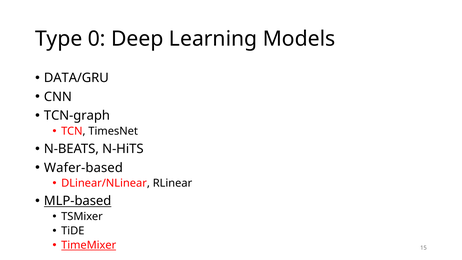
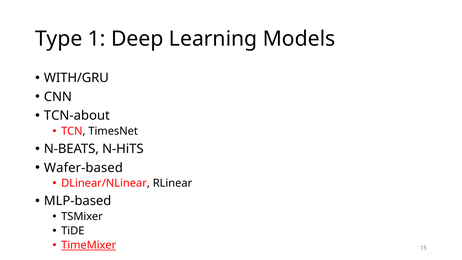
0: 0 -> 1
DATA/GRU: DATA/GRU -> WITH/GRU
TCN-graph: TCN-graph -> TCN-about
MLP-based underline: present -> none
